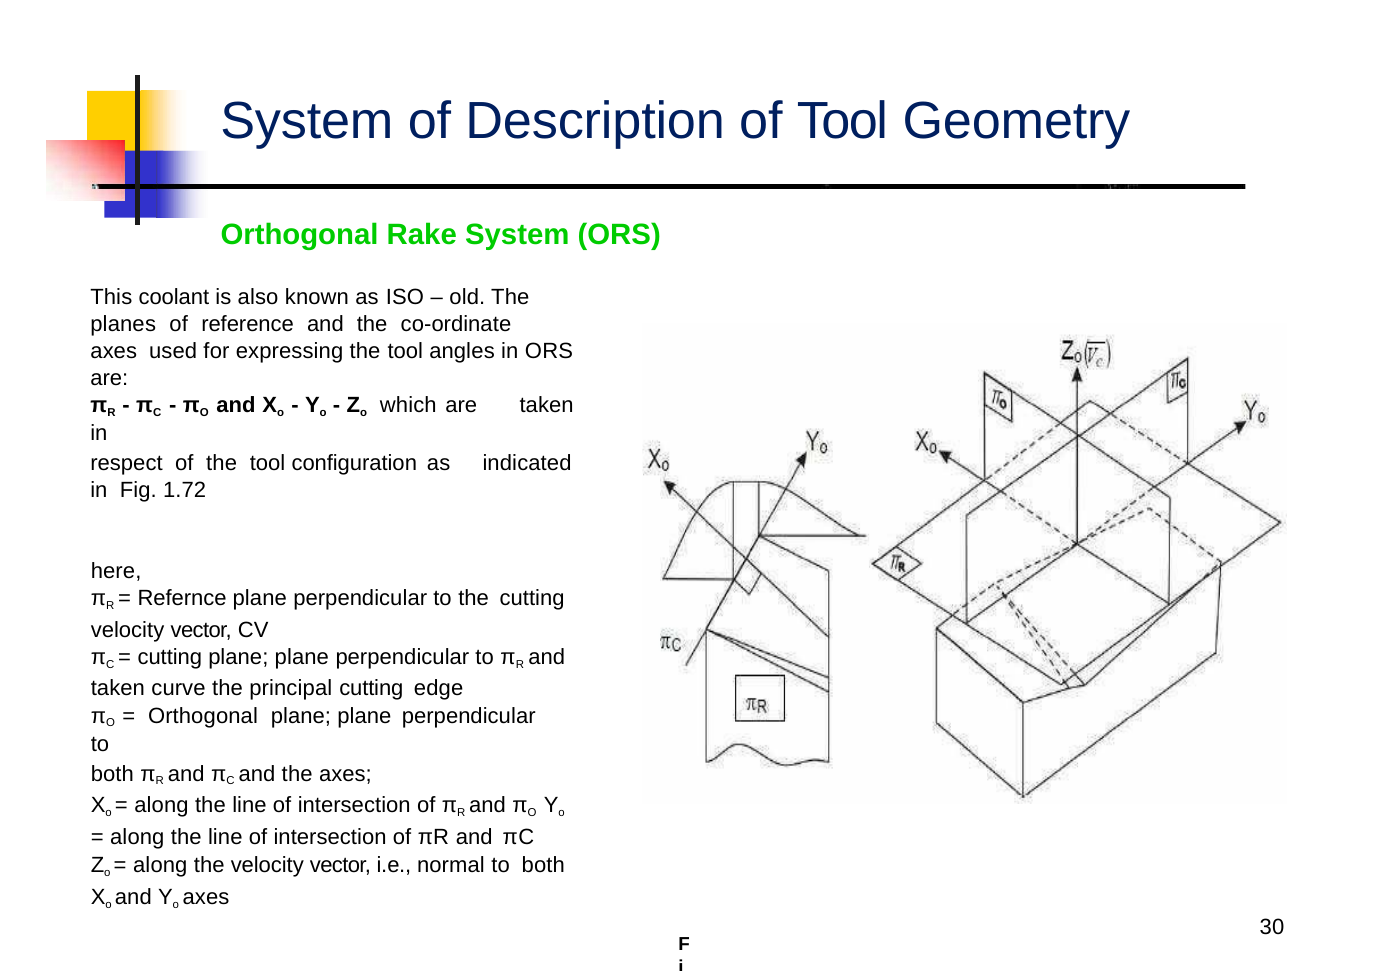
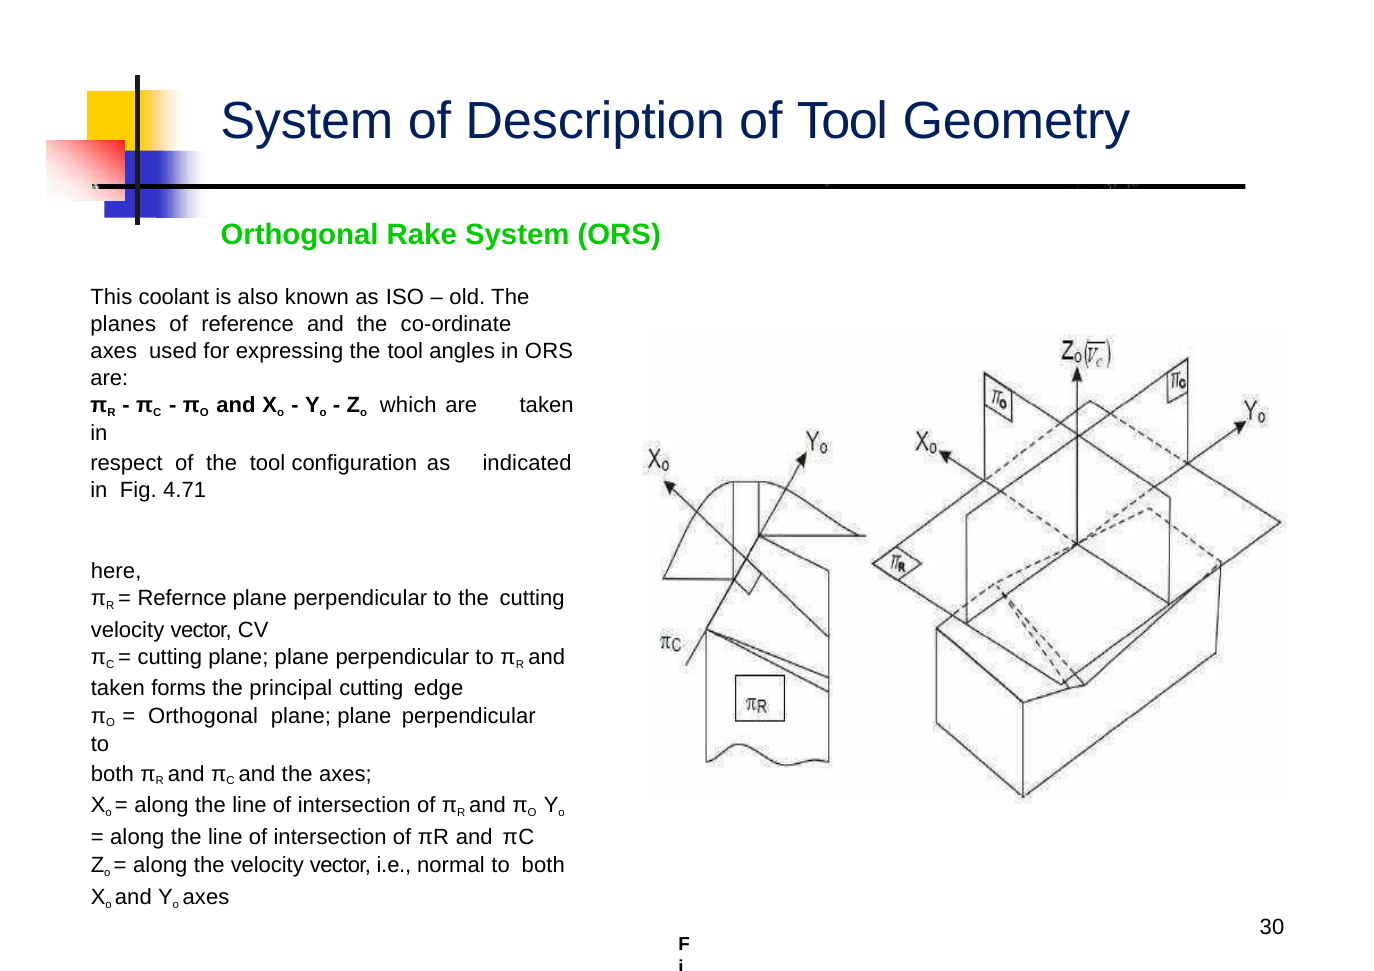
1.72: 1.72 -> 4.71
curve: curve -> forms
